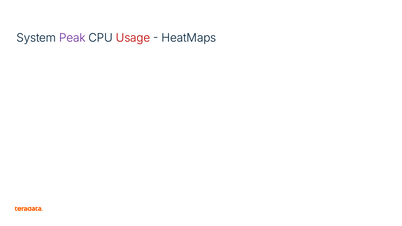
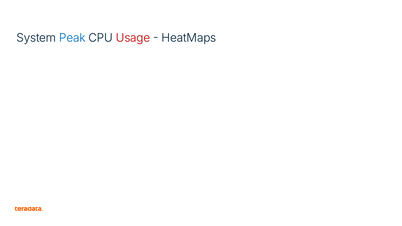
Peak colour: purple -> blue
